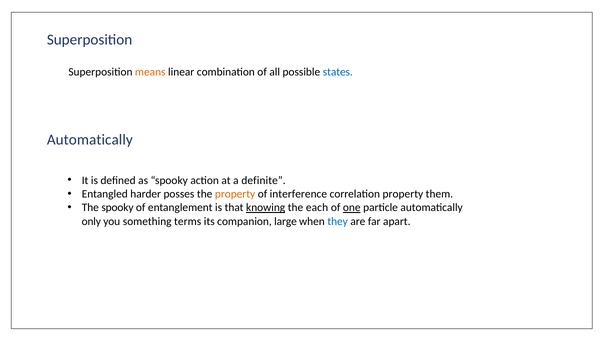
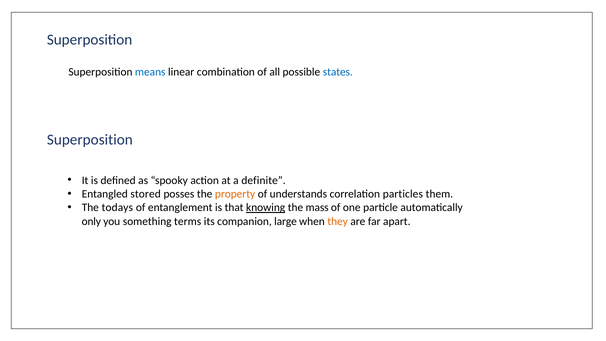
means colour: orange -> blue
Automatically at (90, 140): Automatically -> Superposition
harder: harder -> stored
interference: interference -> understands
correlation property: property -> particles
The spooky: spooky -> todays
each: each -> mass
one underline: present -> none
they colour: blue -> orange
